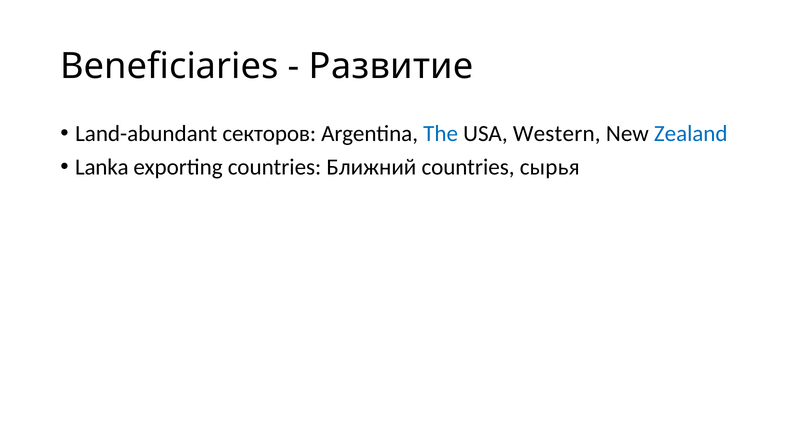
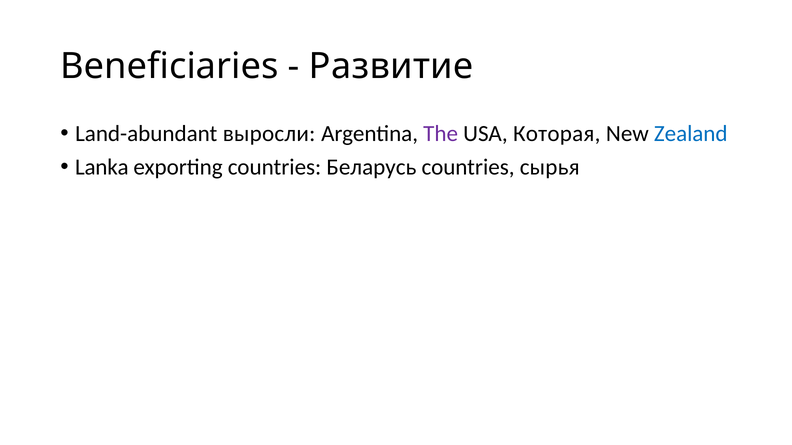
секторов: секторов -> выросли
The colour: blue -> purple
Western: Western -> Которая
Ближний: Ближний -> Беларусь
